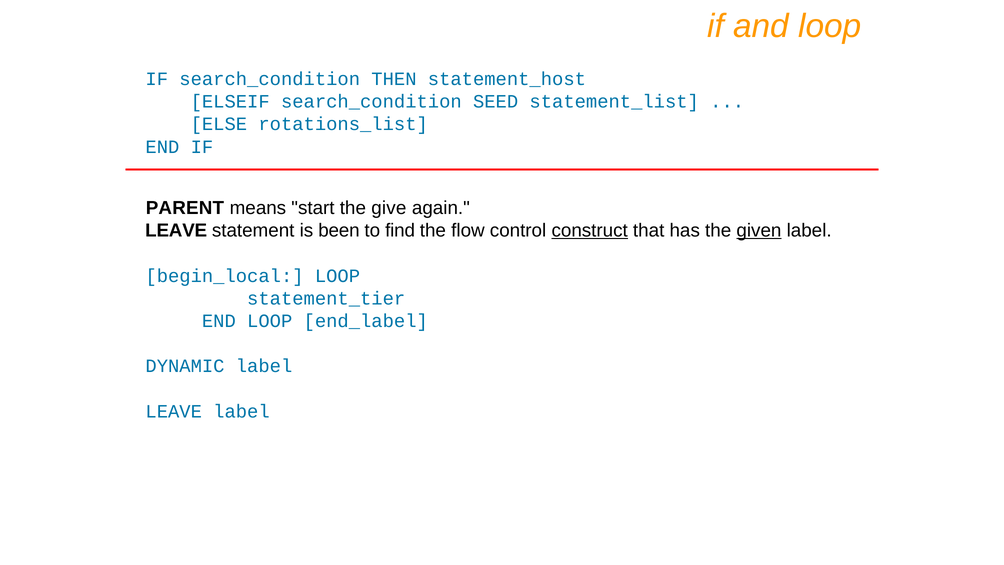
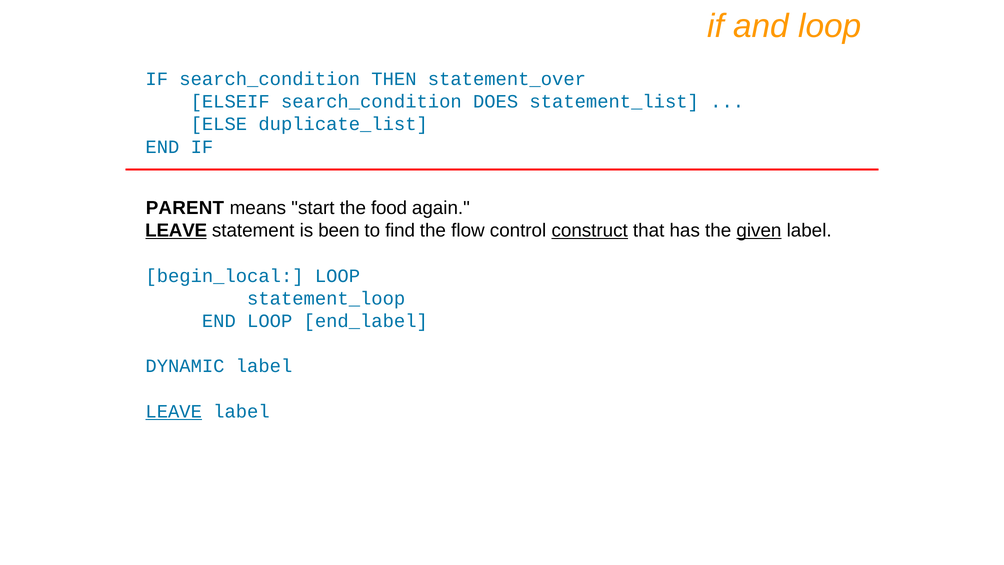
statement_host: statement_host -> statement_over
SEED: SEED -> DOES
rotations_list: rotations_list -> duplicate_list
give: give -> food
LEAVE at (176, 230) underline: none -> present
statement_tier: statement_tier -> statement_loop
LEAVE at (174, 411) underline: none -> present
